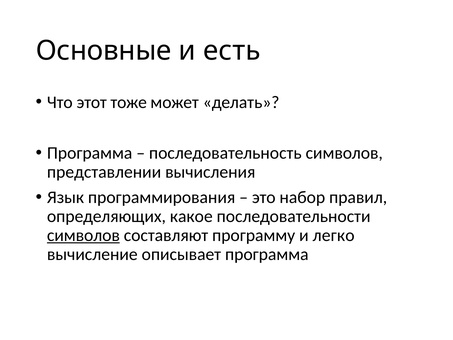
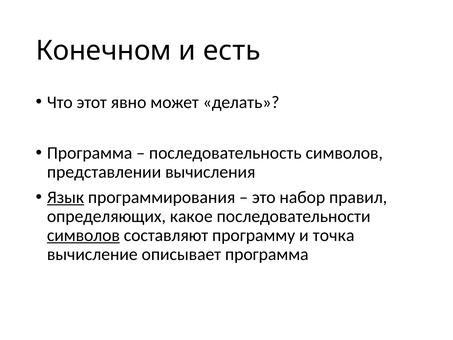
Основные: Основные -> Конечном
тоже: тоже -> явно
Язык underline: none -> present
легко: легко -> точка
